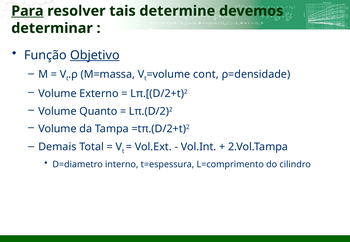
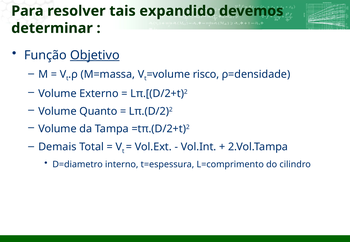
Para underline: present -> none
determine: determine -> expandido
cont: cont -> risco
